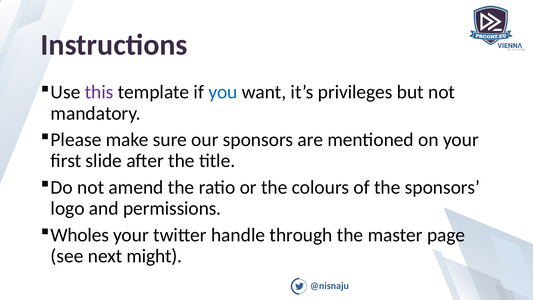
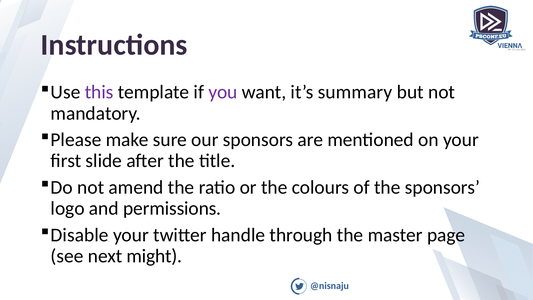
you colour: blue -> purple
privileges: privileges -> summary
Wholes: Wholes -> Disable
